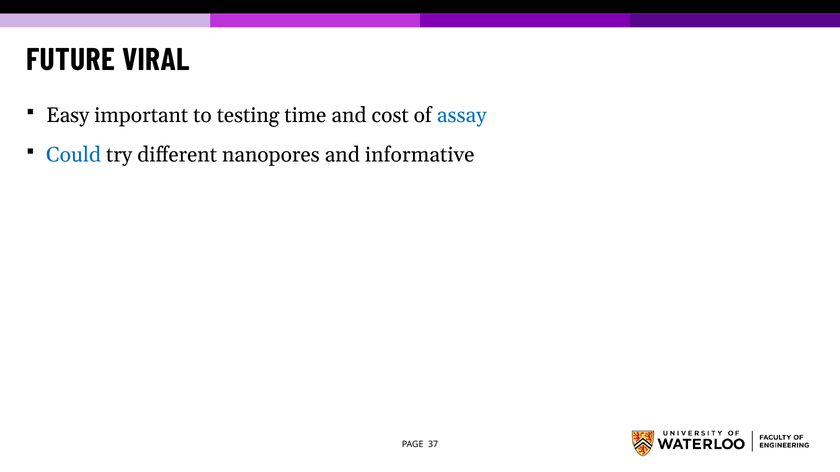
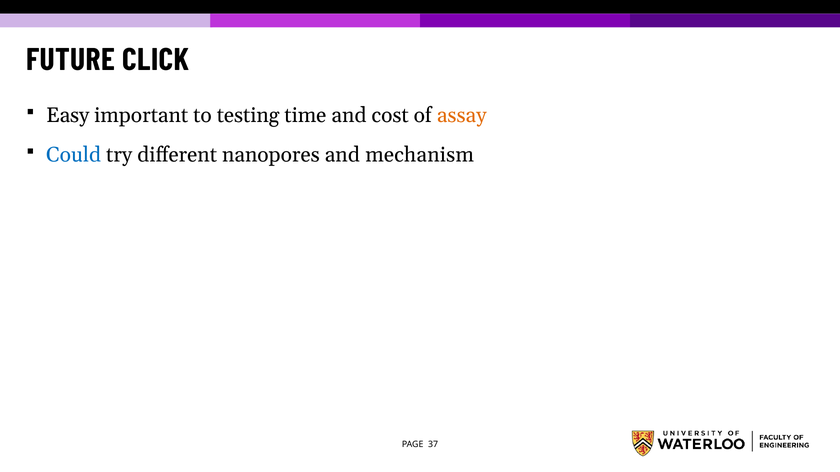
VIRAL: VIRAL -> CLICK
assay colour: blue -> orange
informative: informative -> mechanism
